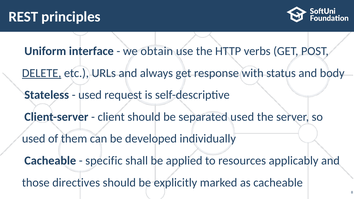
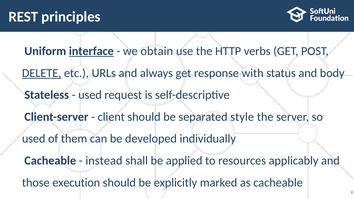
interface underline: none -> present
separated used: used -> style
specific: specific -> instead
directives: directives -> execution
